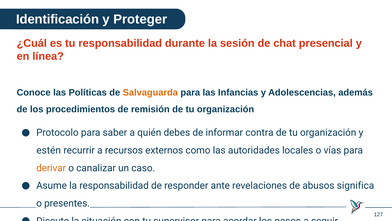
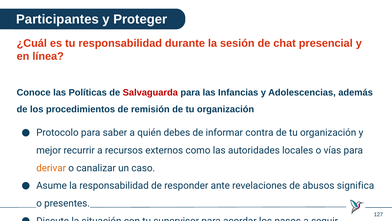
Identificación: Identificación -> Participantes
Salvaguarda colour: orange -> red
estén: estén -> mejor
